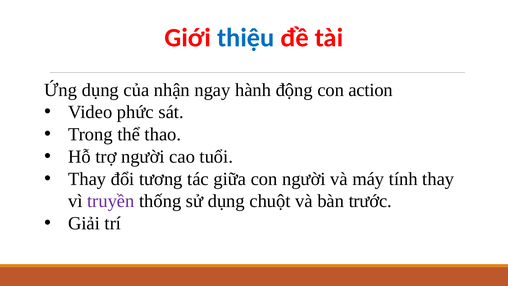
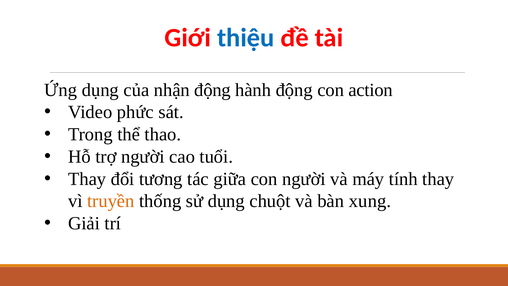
nhận ngay: ngay -> động
truyền colour: purple -> orange
trước: trước -> xung
